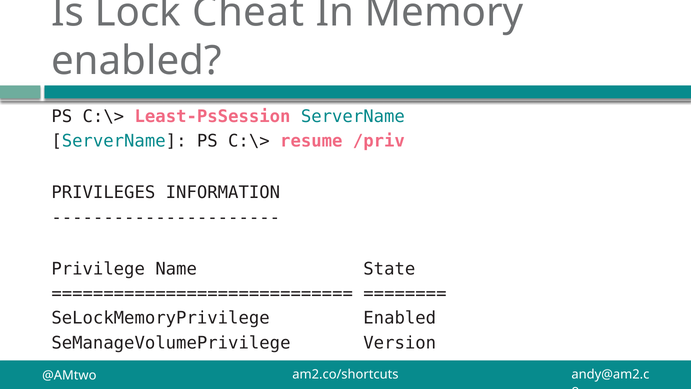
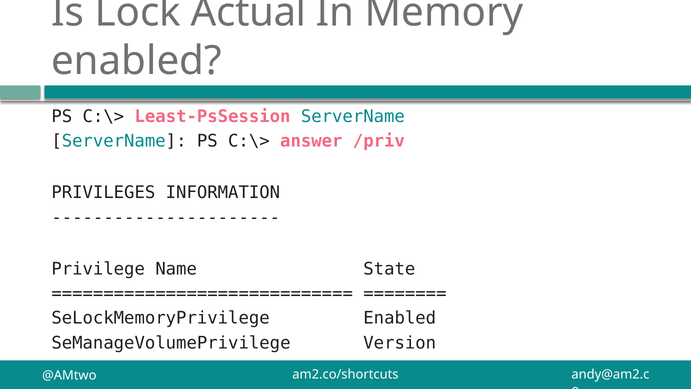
Cheat: Cheat -> Actual
resume: resume -> answer
